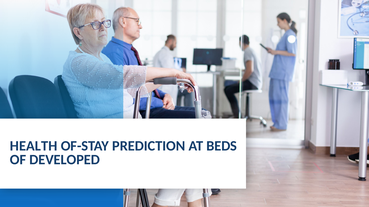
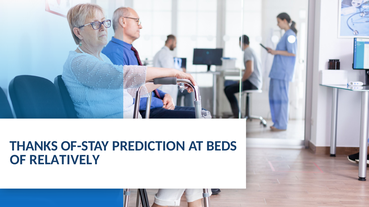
HEALTH: HEALTH -> THANKS
DEVELOPED: DEVELOPED -> RELATIVELY
